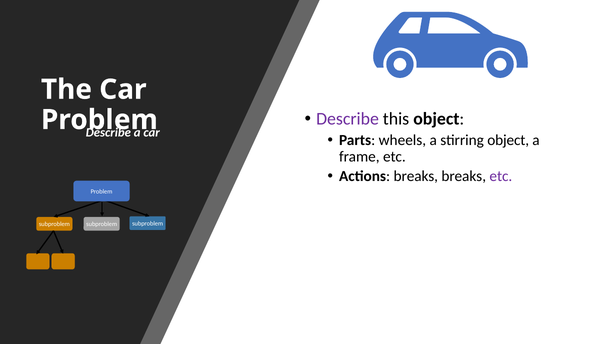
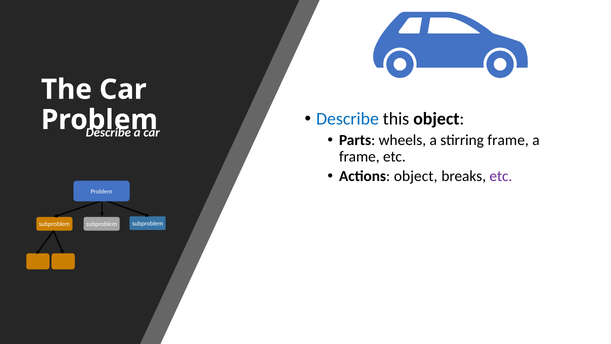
Describe at (348, 119) colour: purple -> blue
stirring object: object -> frame
Actions breaks: breaks -> object
